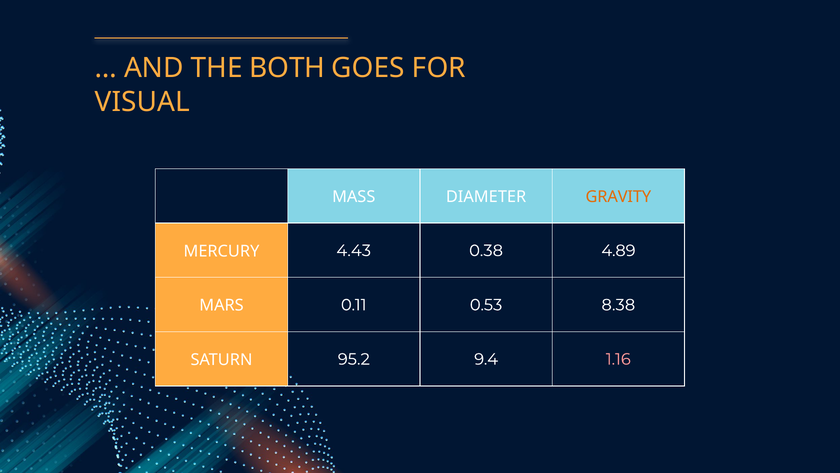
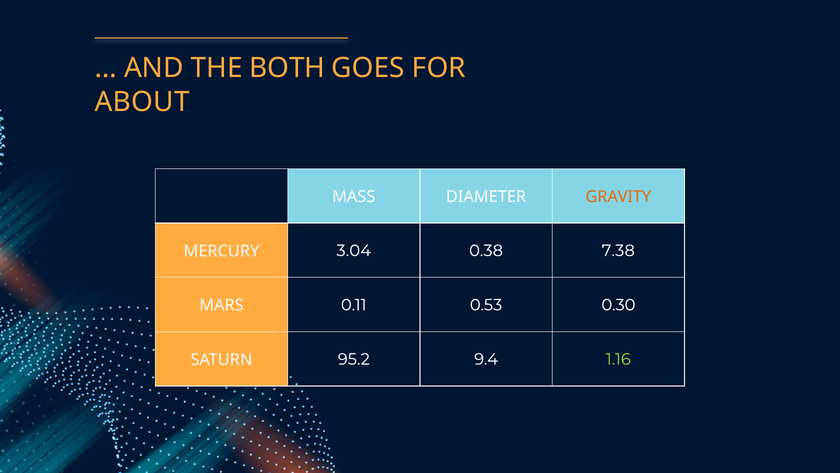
VISUAL: VISUAL -> ABOUT
4.43: 4.43 -> 3.04
4.89: 4.89 -> 7.38
8.38: 8.38 -> 0.30
1.16 colour: pink -> light green
